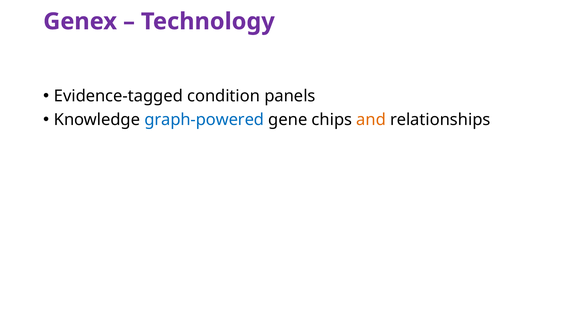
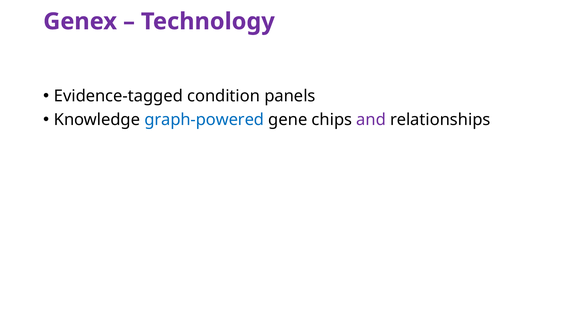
and colour: orange -> purple
